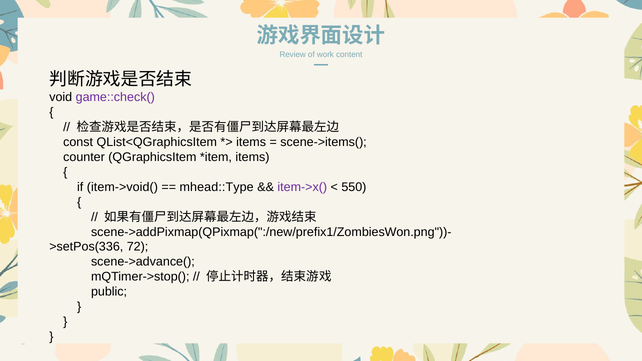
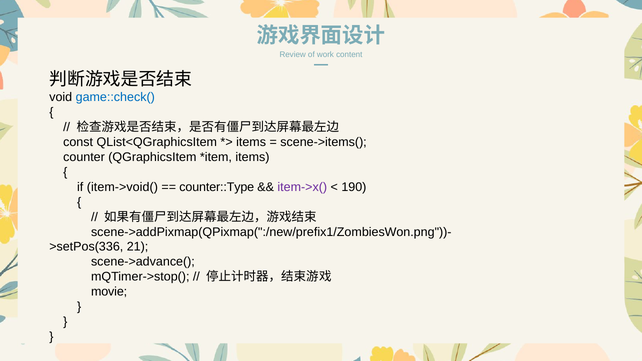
game::check( colour: purple -> blue
mhead::Type: mhead::Type -> counter::Type
550: 550 -> 190
72: 72 -> 21
public: public -> movie
